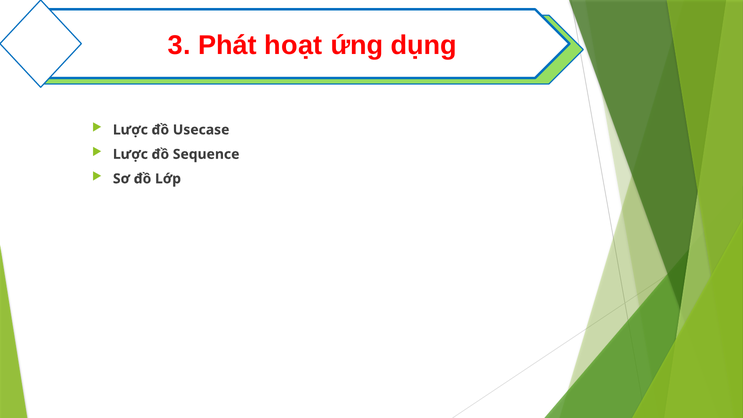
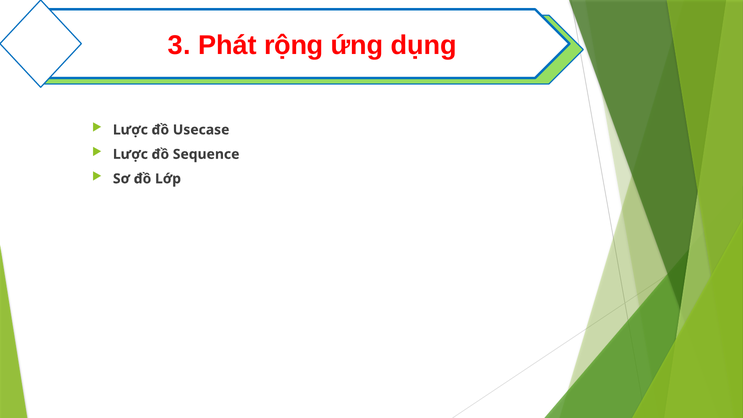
hoạt: hoạt -> rộng
